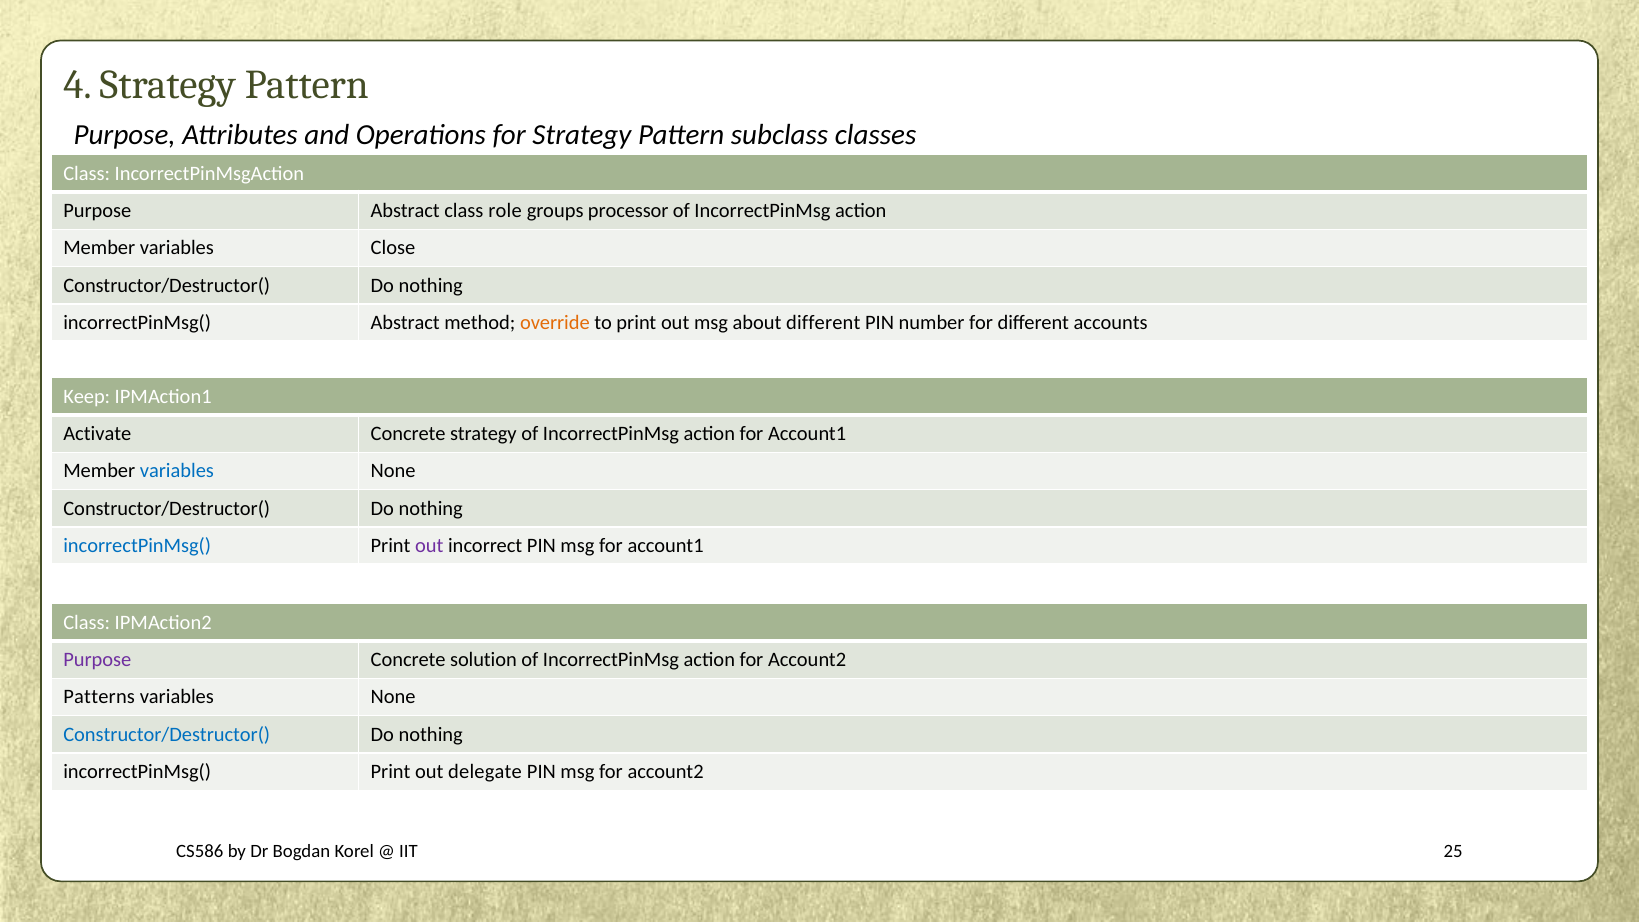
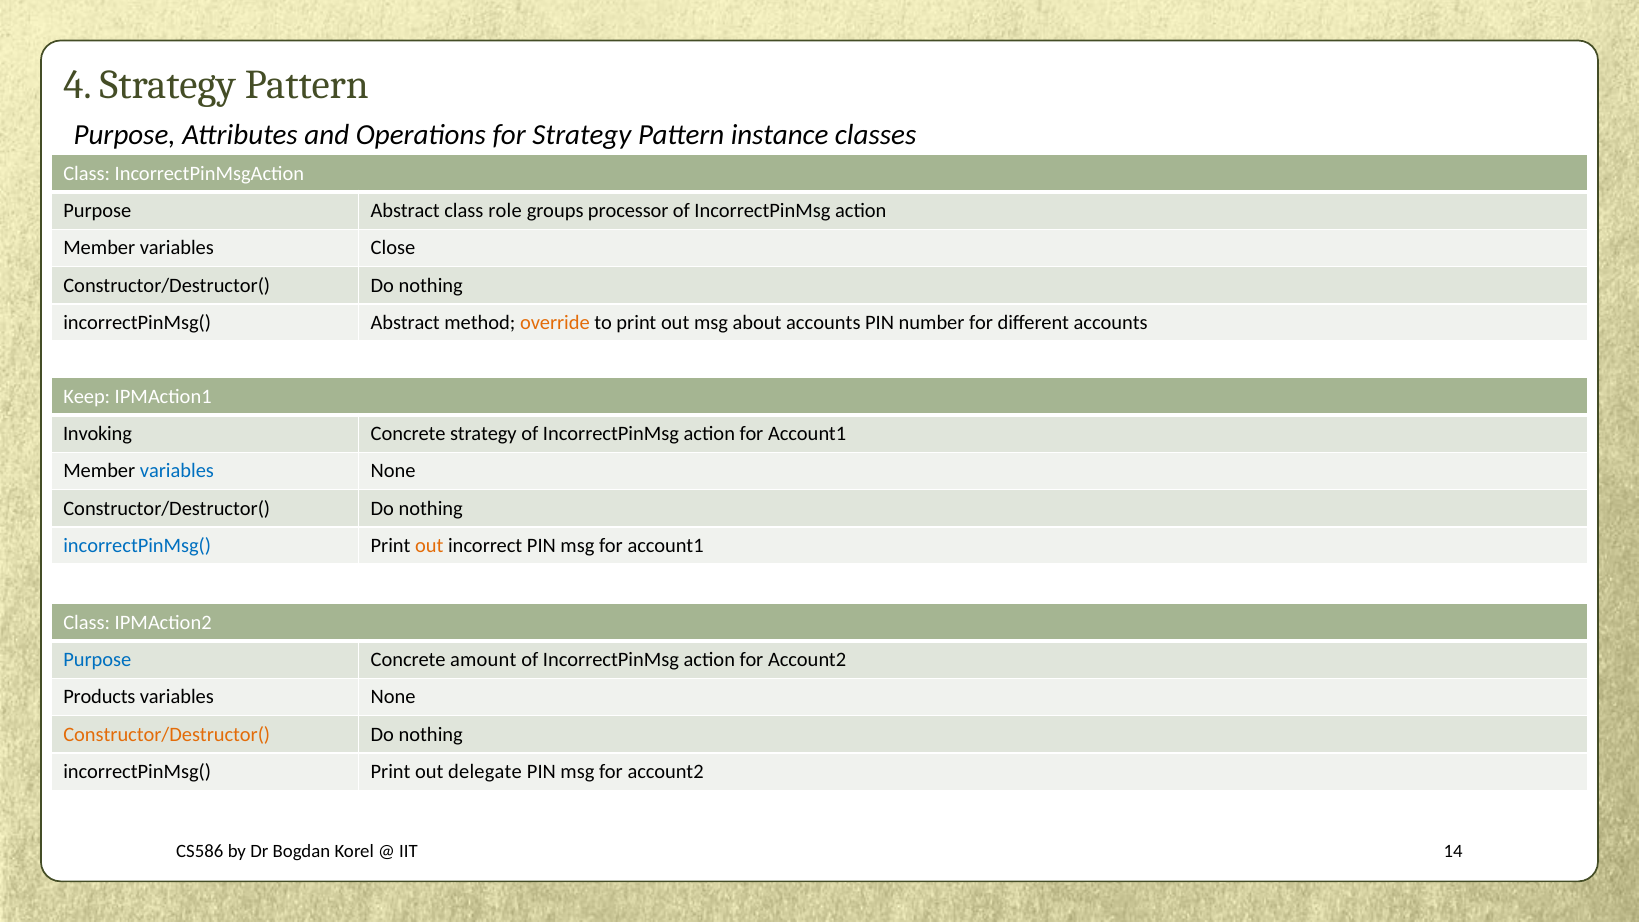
subclass: subclass -> instance
about different: different -> accounts
Activate: Activate -> Invoking
out at (429, 546) colour: purple -> orange
Purpose at (97, 660) colour: purple -> blue
solution: solution -> amount
Patterns: Patterns -> Products
Constructor/Destructor( at (167, 735) colour: blue -> orange
25: 25 -> 14
